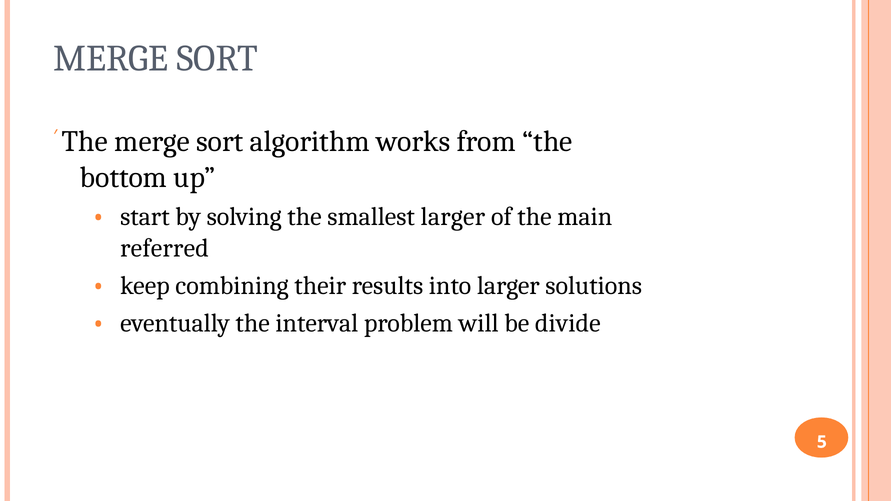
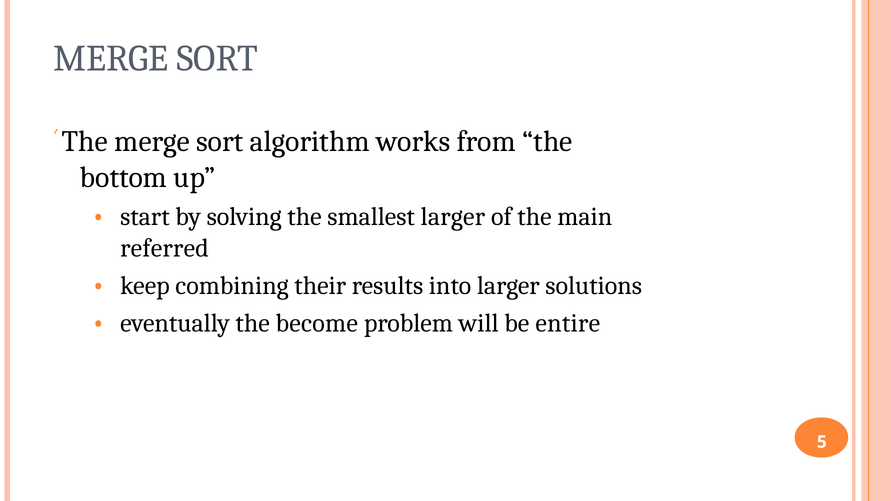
interval: interval -> become
divide: divide -> entire
